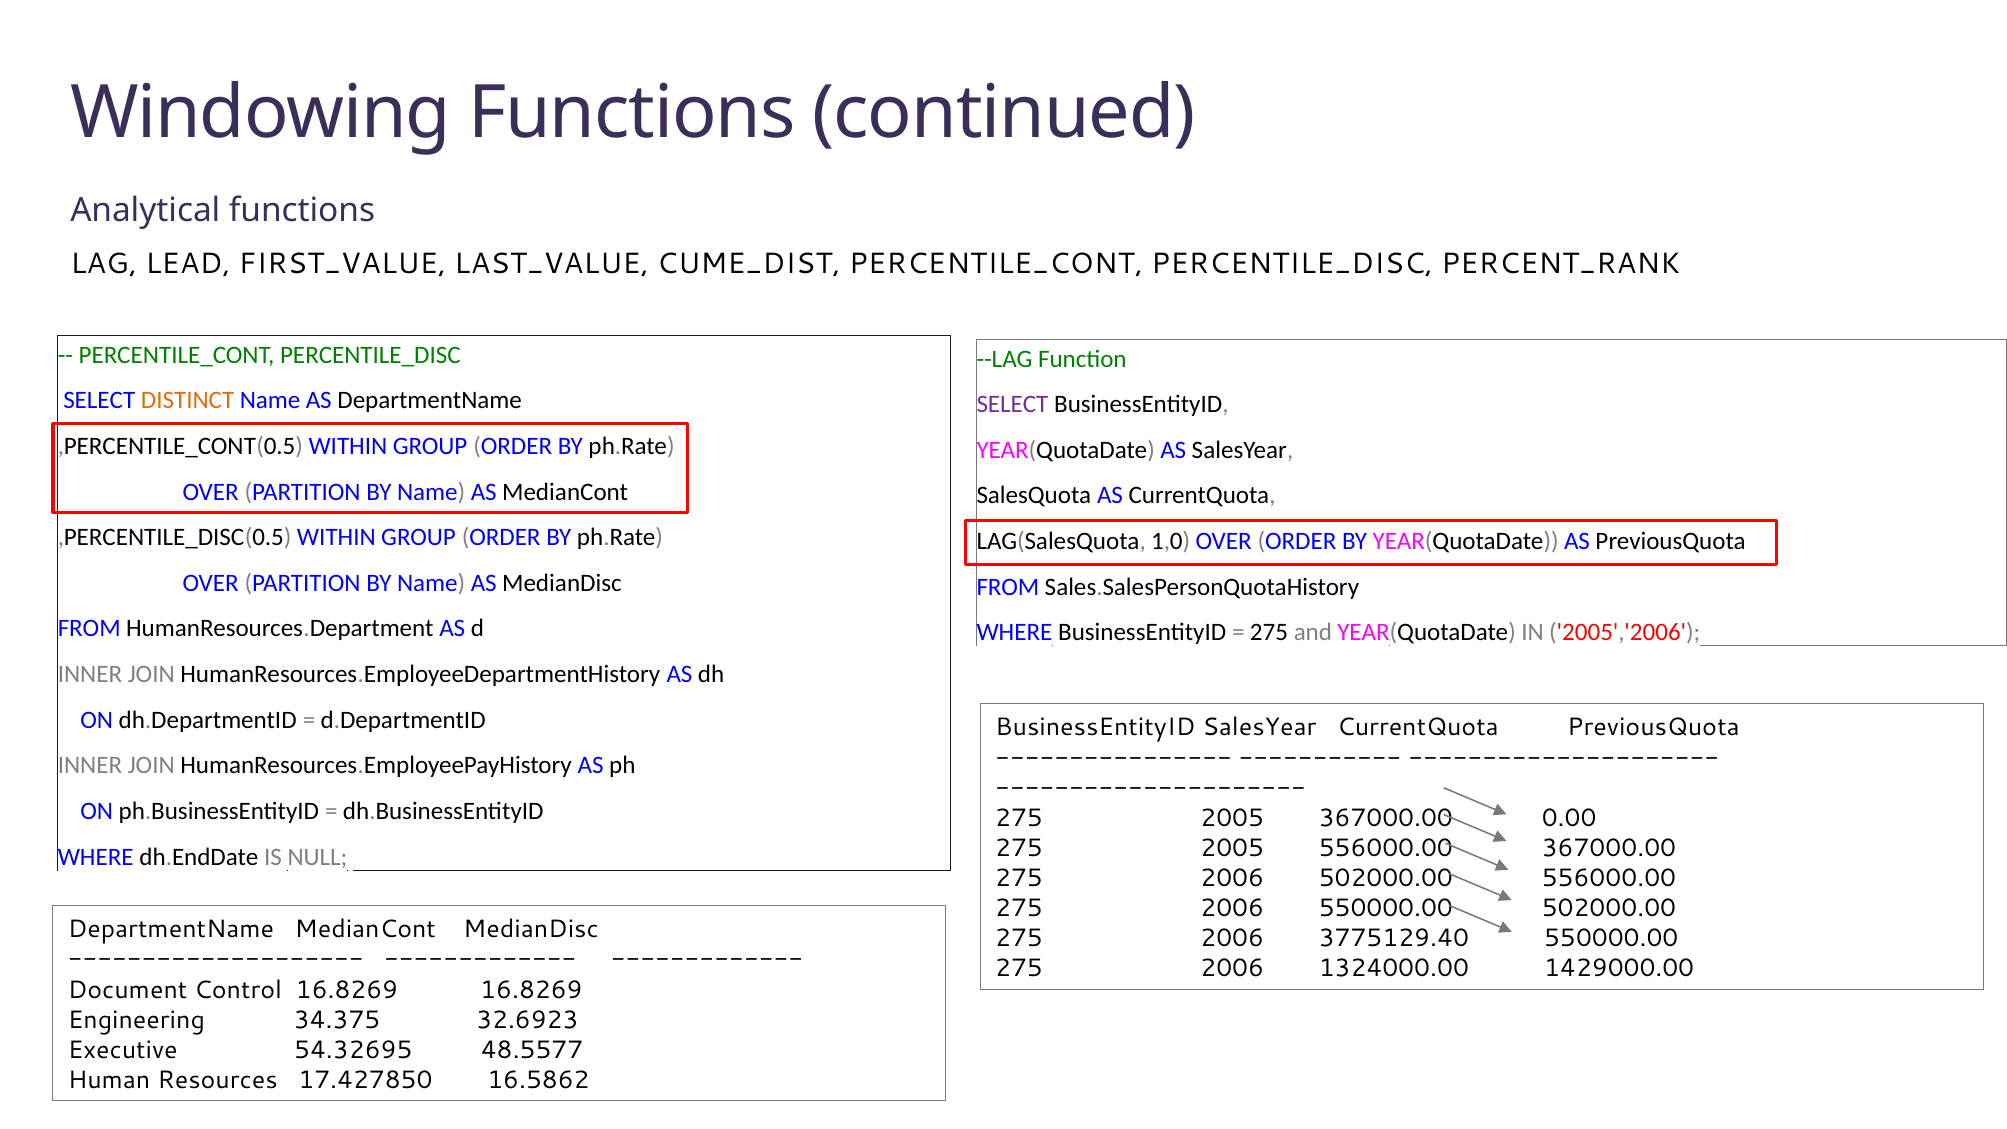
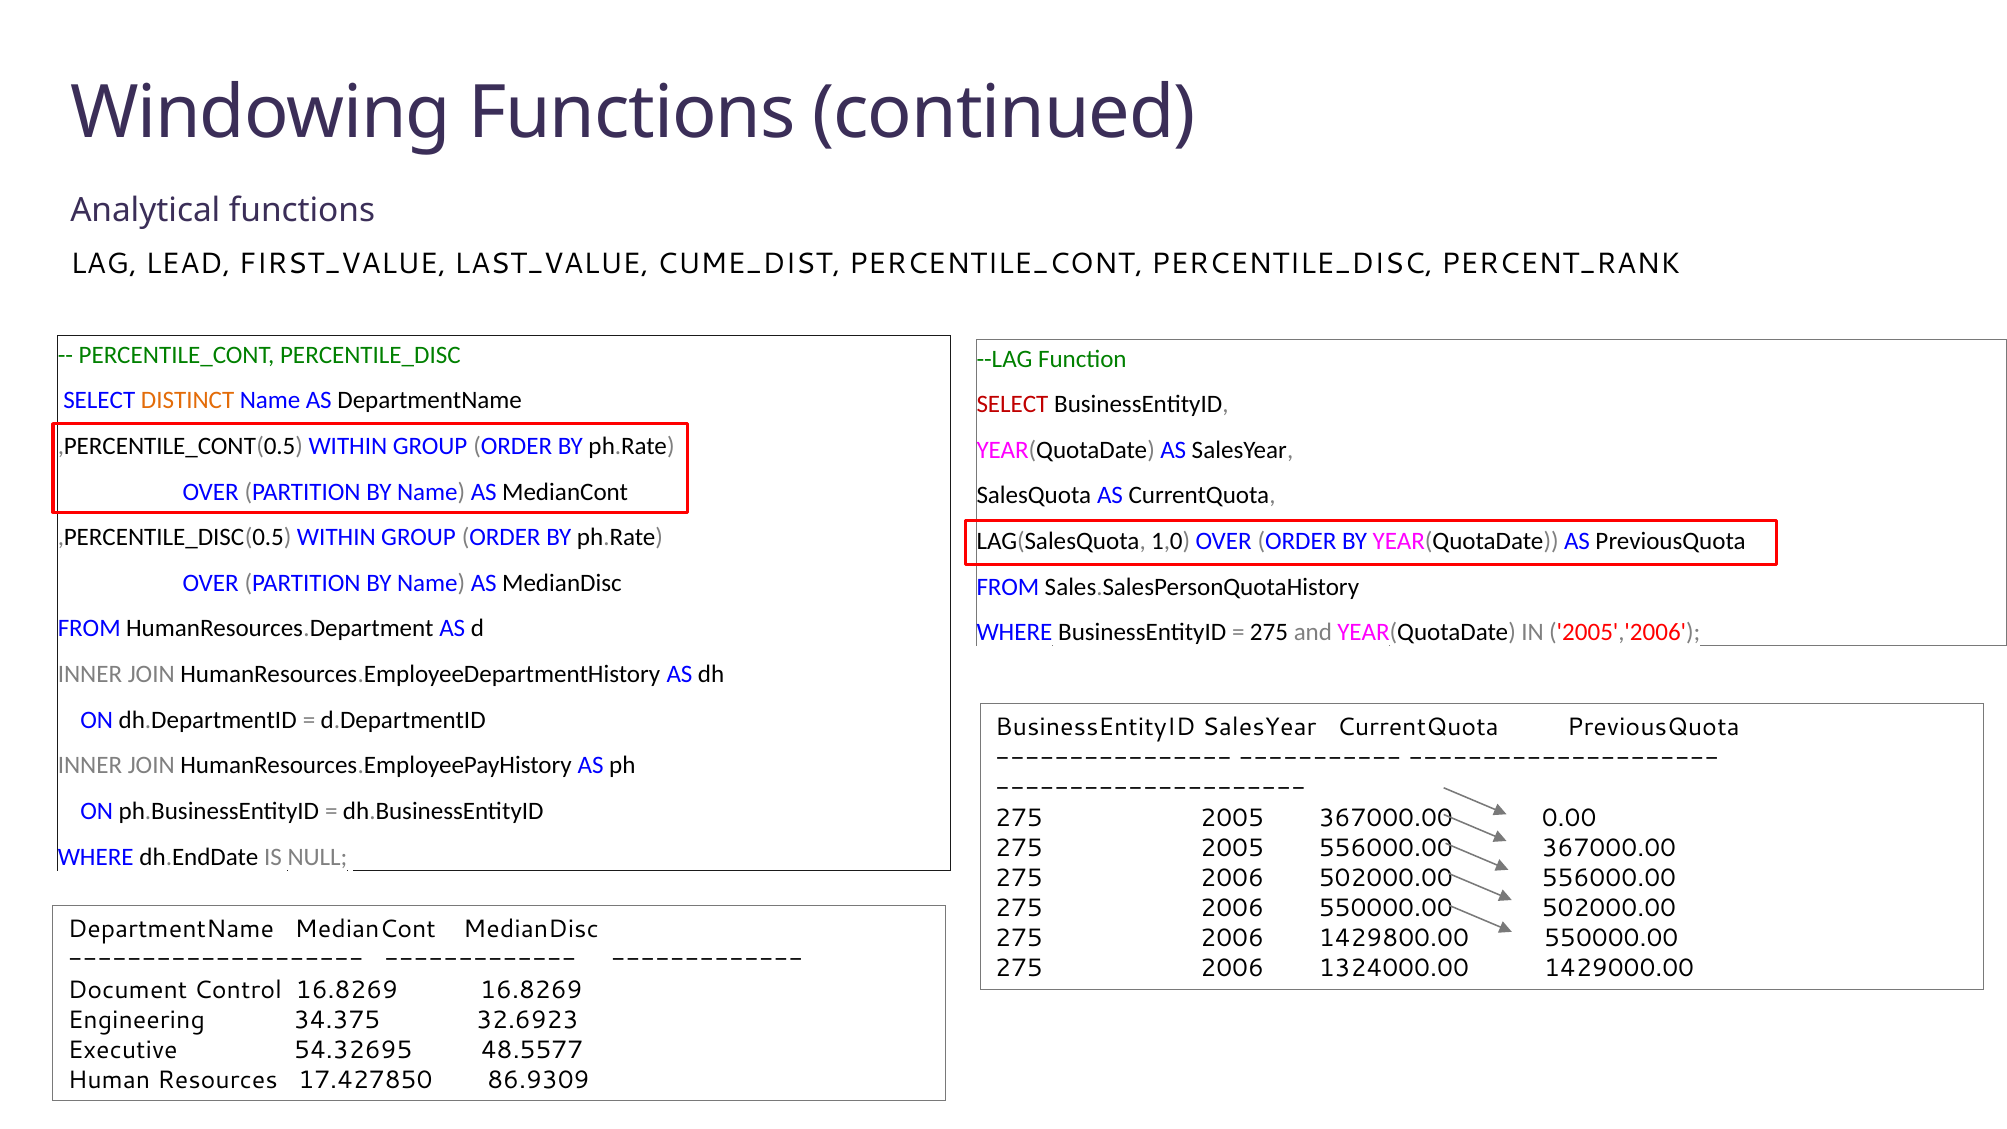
SELECT at (1012, 404) colour: purple -> red
3775129.40: 3775129.40 -> 1429800.00
16.5862: 16.5862 -> 86.9309
